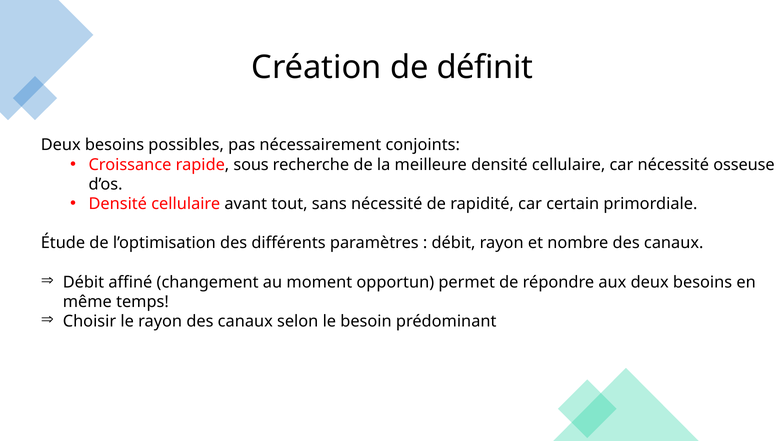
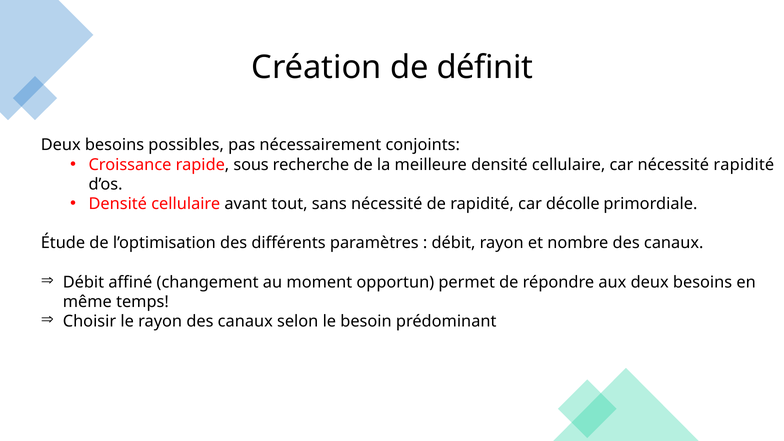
nécessité osseuse: osseuse -> rapidité
certain: certain -> décolle
